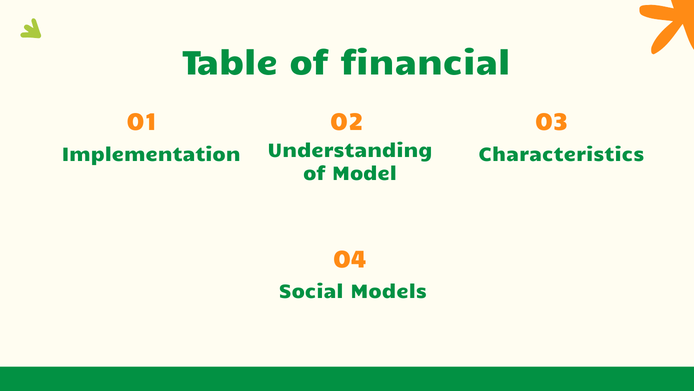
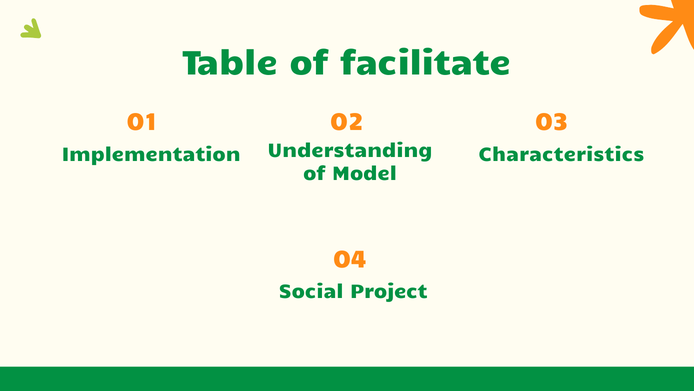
financial: financial -> facilitate
Models: Models -> Project
